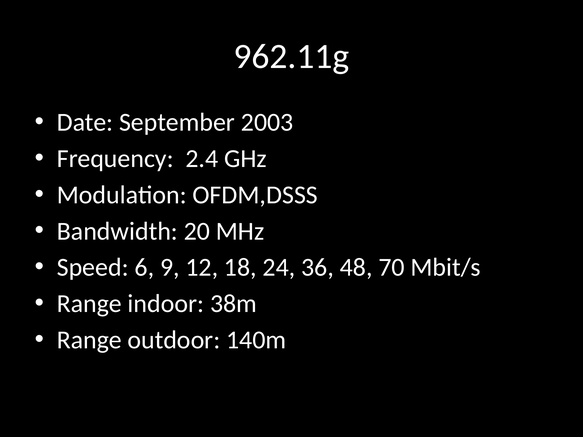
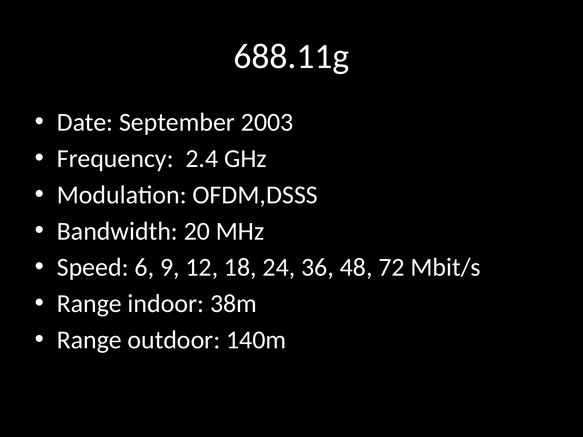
962.11g: 962.11g -> 688.11g
70: 70 -> 72
